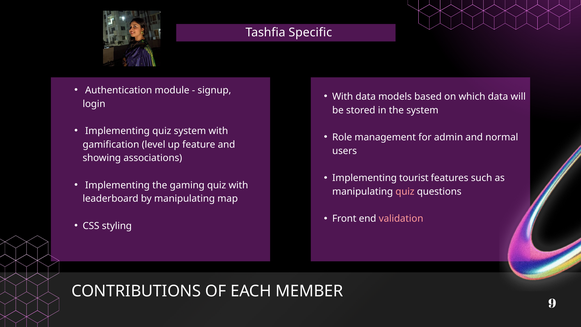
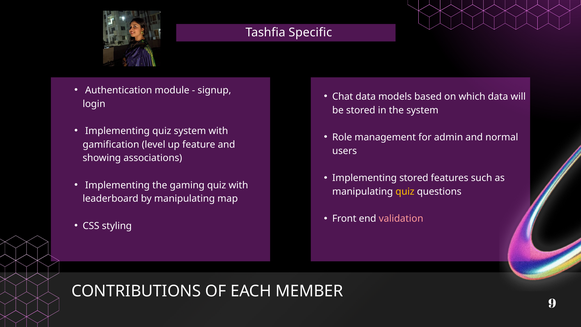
With at (343, 97): With -> Chat
Implementing tourist: tourist -> stored
quiz at (405, 191) colour: pink -> yellow
